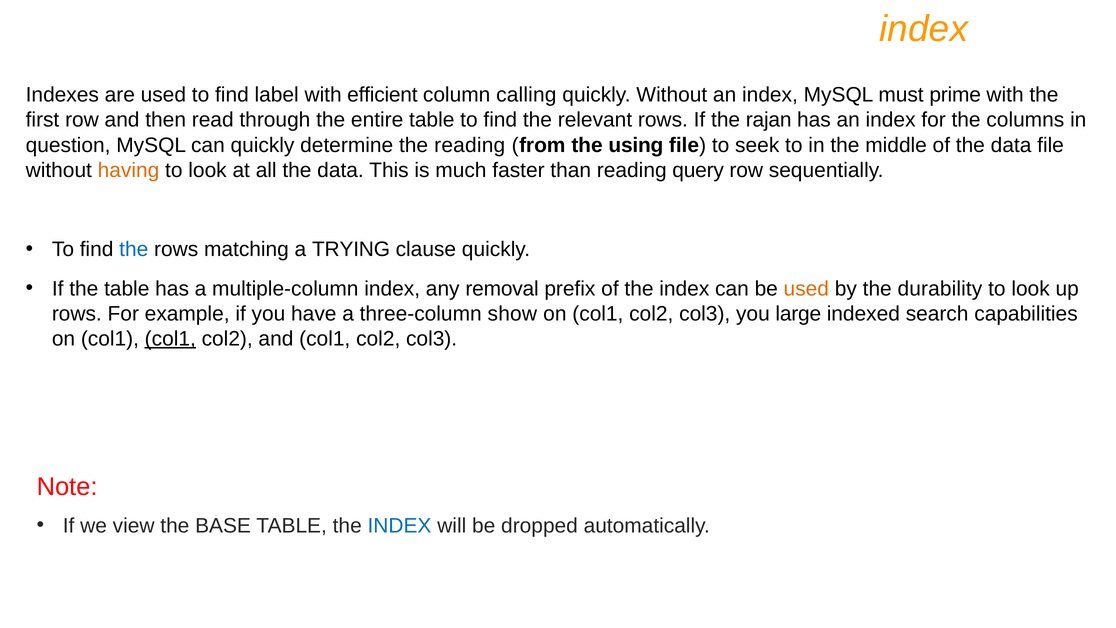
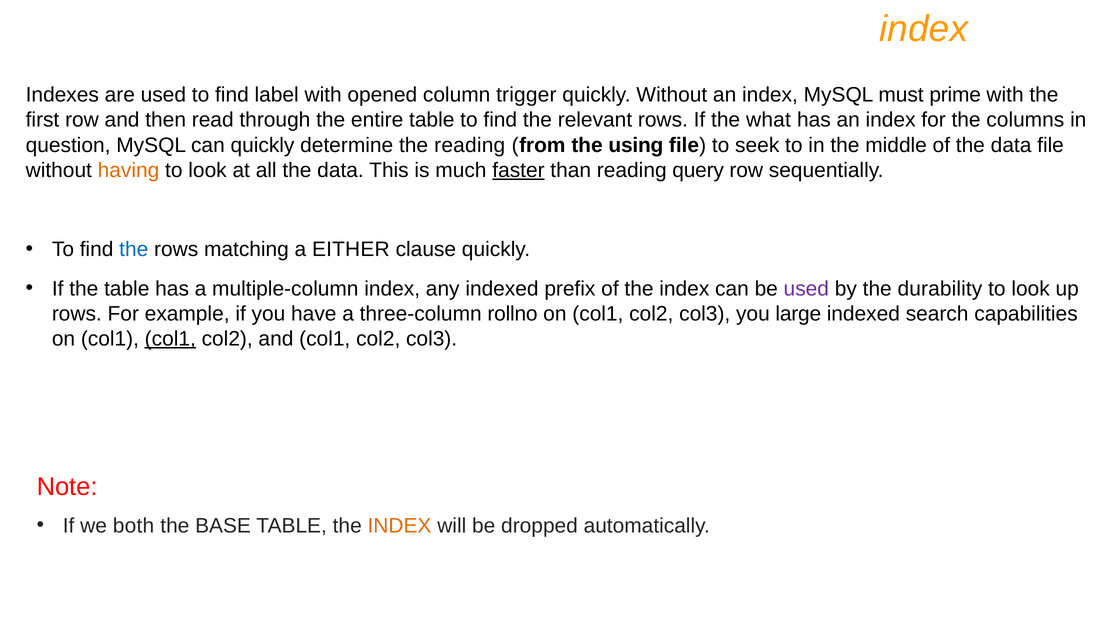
efficient: efficient -> opened
calling: calling -> trigger
rajan: rajan -> what
faster underline: none -> present
TRYING: TRYING -> EITHER
any removal: removal -> indexed
used at (806, 289) colour: orange -> purple
show: show -> rollno
view: view -> both
INDEX at (399, 525) colour: blue -> orange
